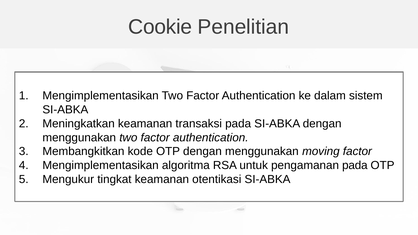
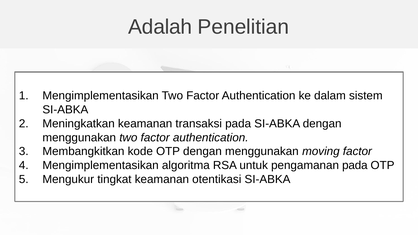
Cookie: Cookie -> Adalah
